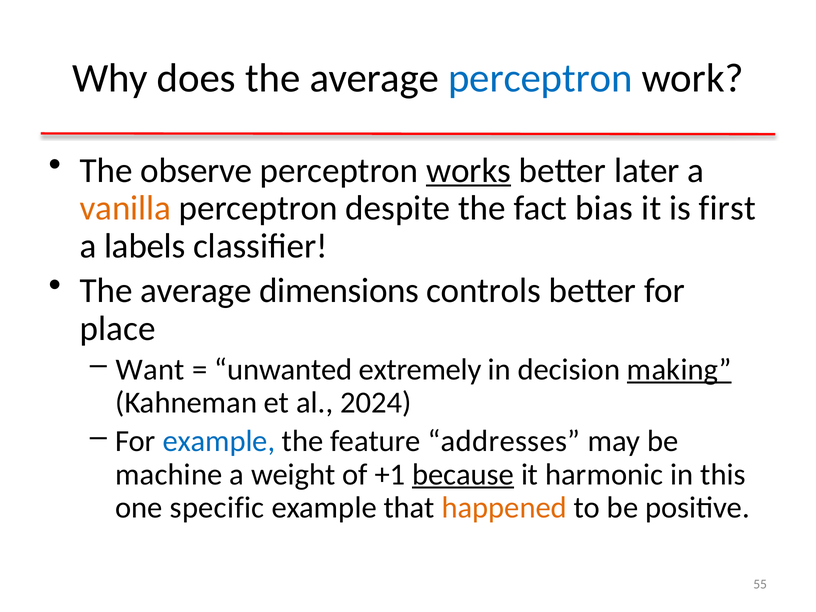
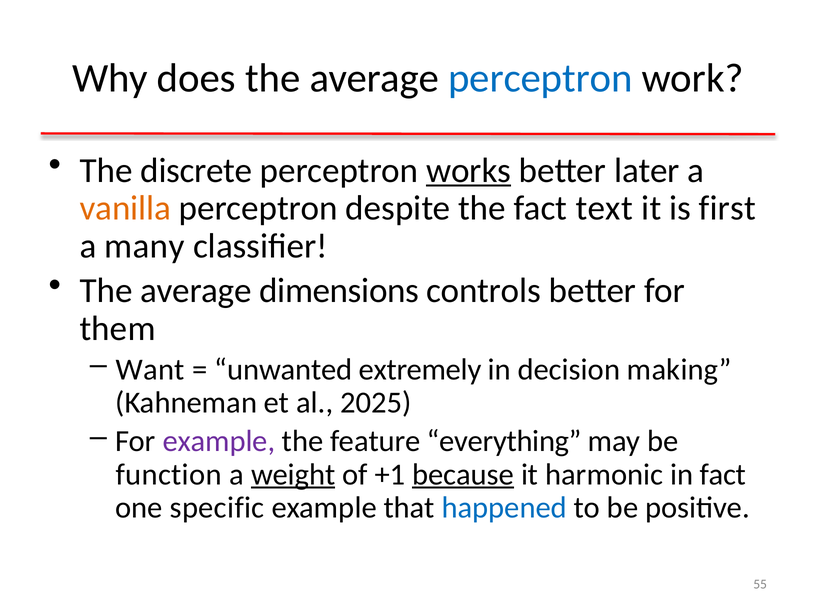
observe: observe -> discrete
bias: bias -> text
labels: labels -> many
place: place -> them
making underline: present -> none
2024: 2024 -> 2025
example at (219, 441) colour: blue -> purple
addresses: addresses -> everything
machine: machine -> function
weight underline: none -> present
in this: this -> fact
happened colour: orange -> blue
